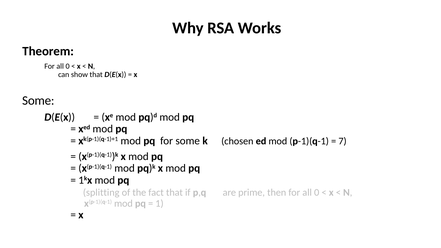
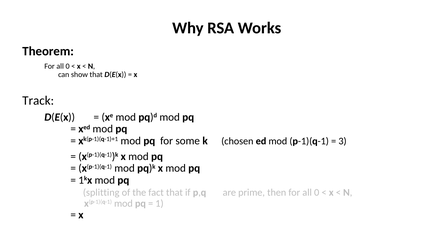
Some at (38, 101): Some -> Track
7: 7 -> 3
